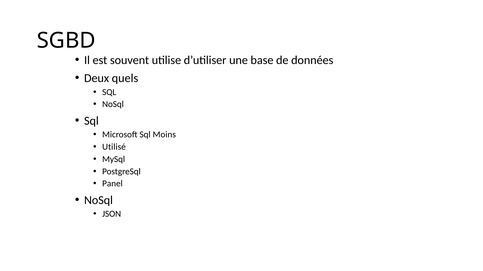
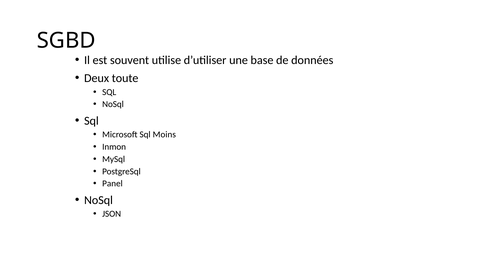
quels: quels -> toute
Utilisé: Utilisé -> Inmon
